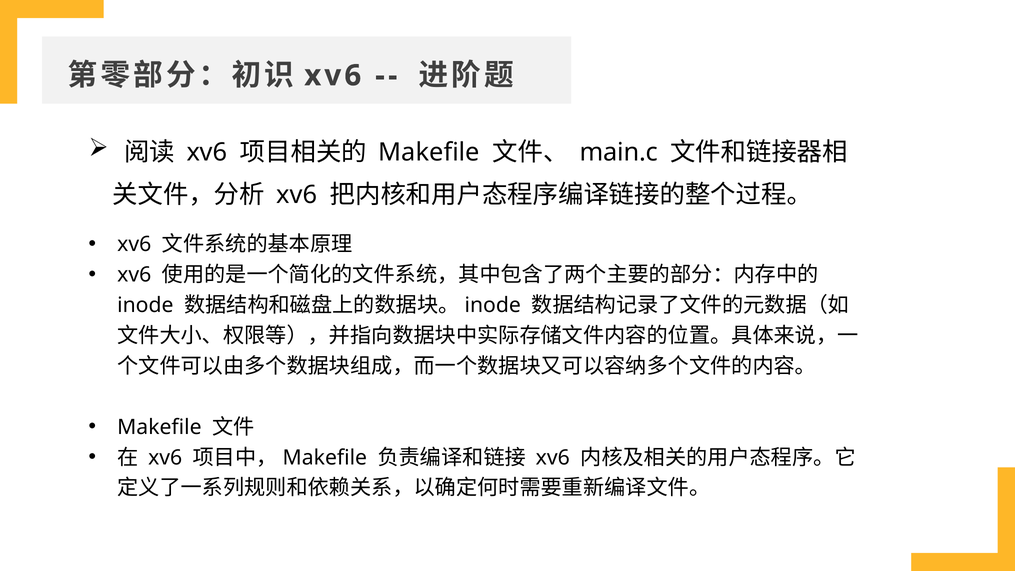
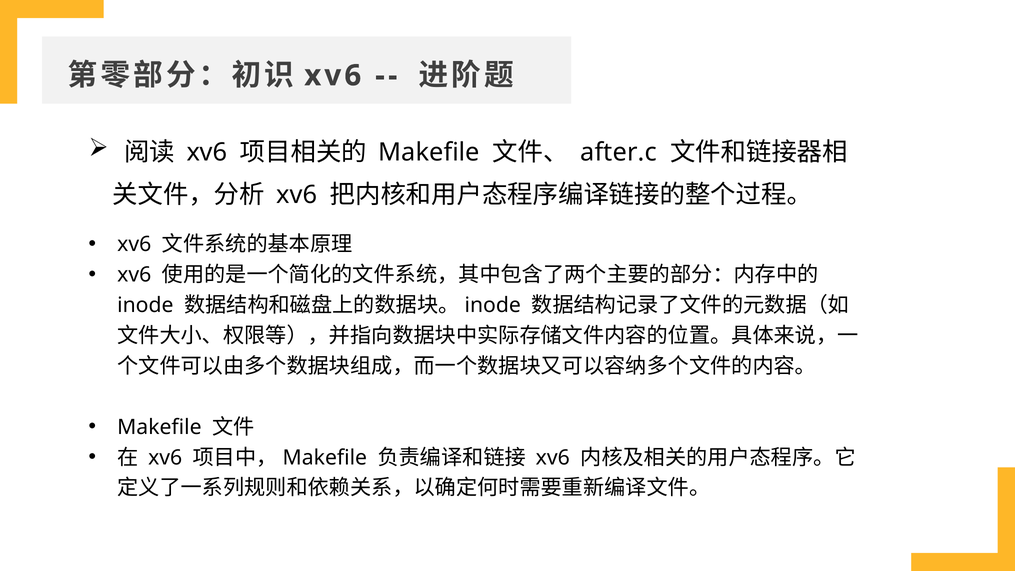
main.c: main.c -> after.c
